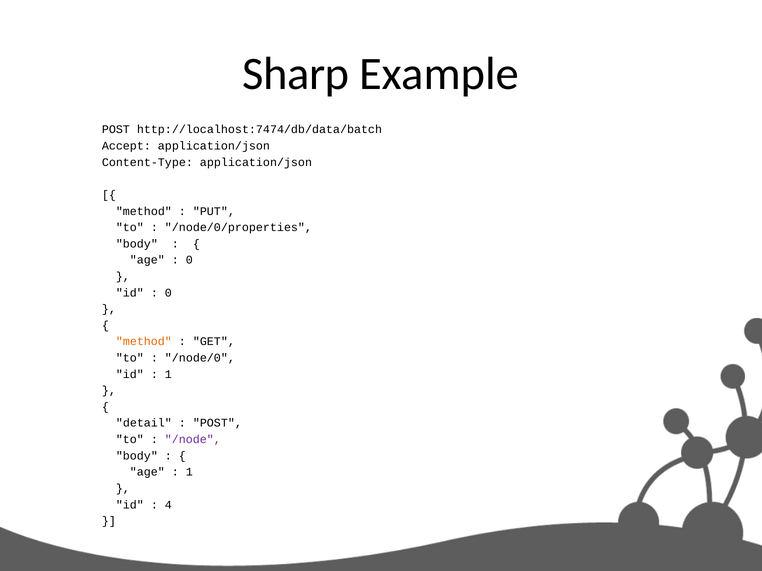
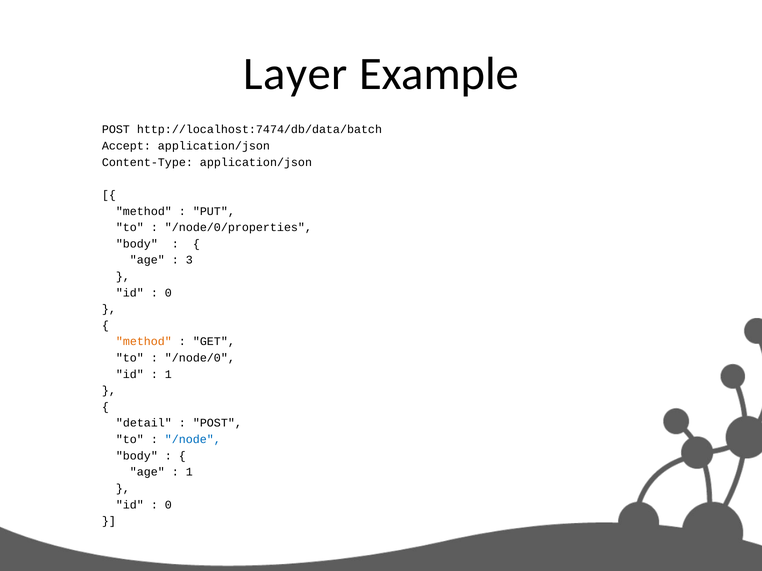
Sharp: Sharp -> Layer
0 at (189, 260): 0 -> 3
/node colour: purple -> blue
4 at (168, 505): 4 -> 0
